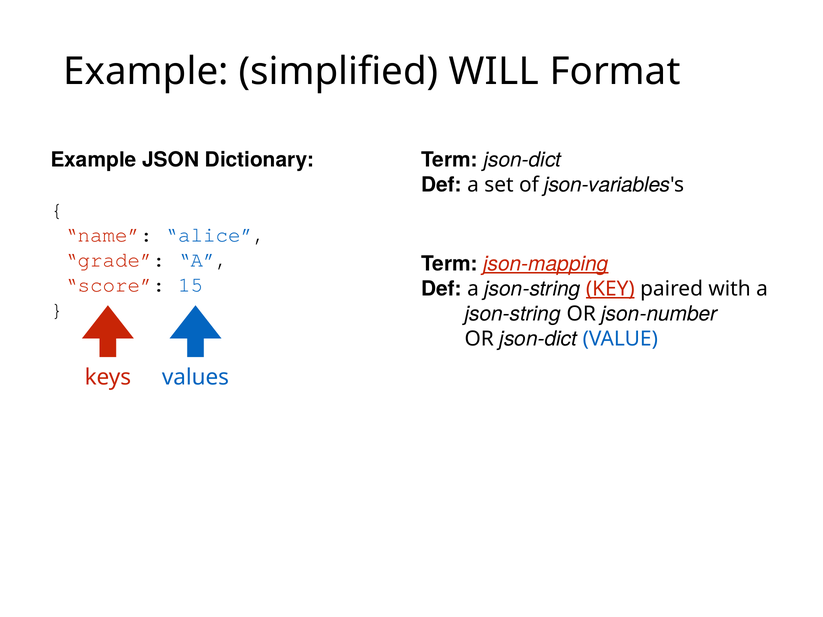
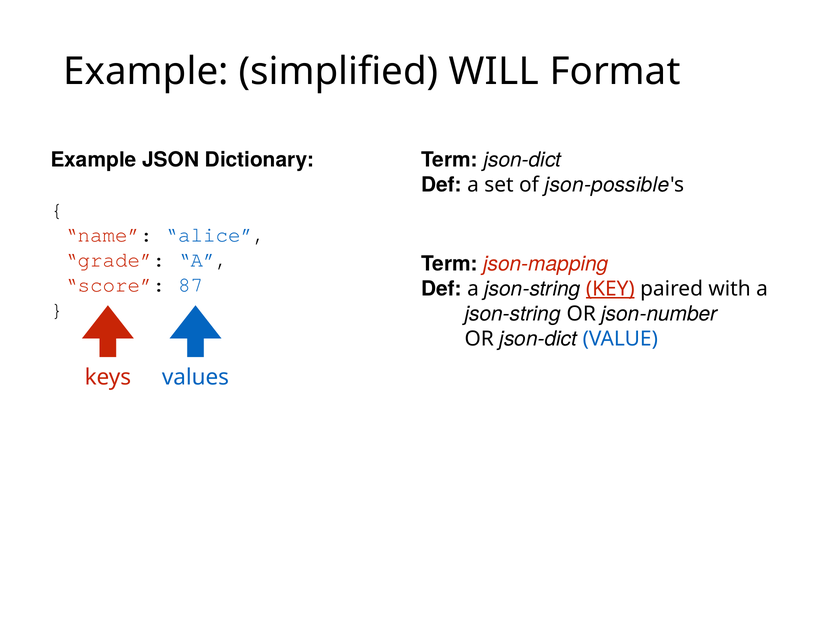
json-variables: json-variables -> json-possible
json-mapping underline: present -> none
15: 15 -> 87
